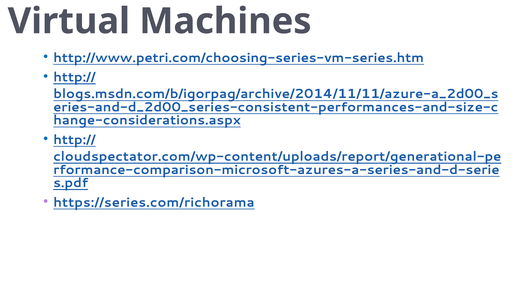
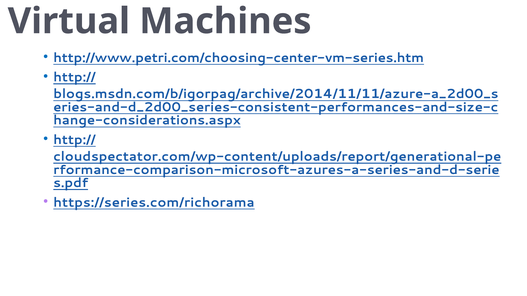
http://www.petri.com/choosing-series-vm-series.htm: http://www.petri.com/choosing-series-vm-series.htm -> http://www.petri.com/choosing-center-vm-series.htm
